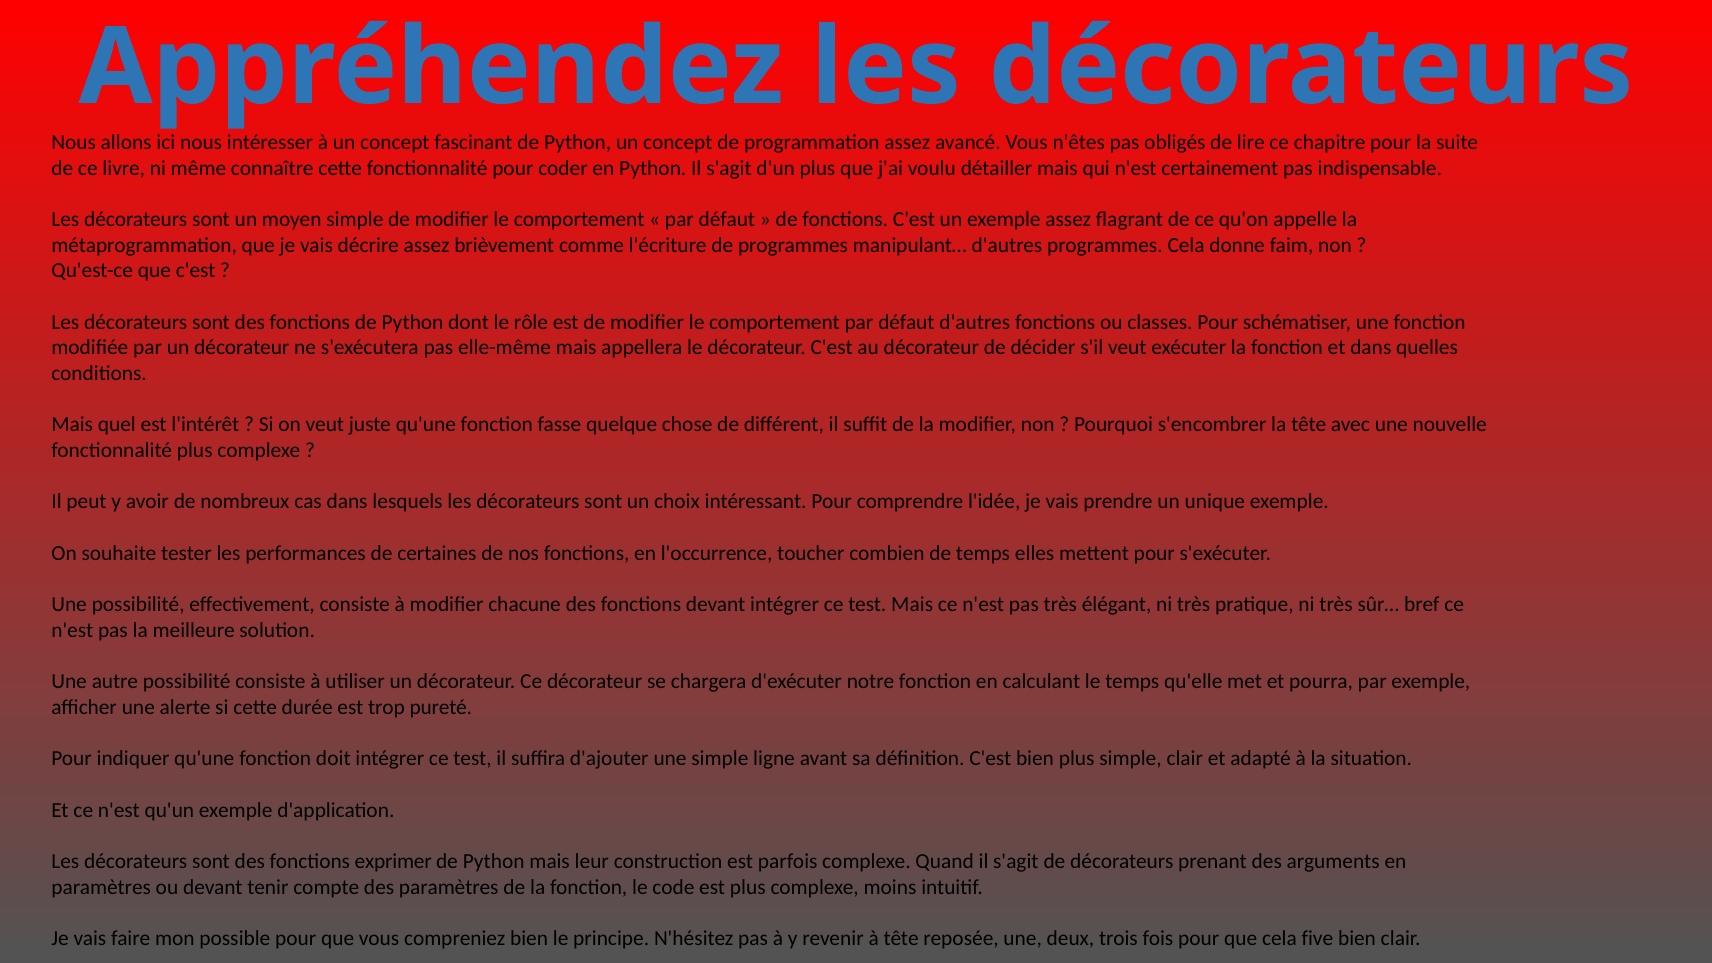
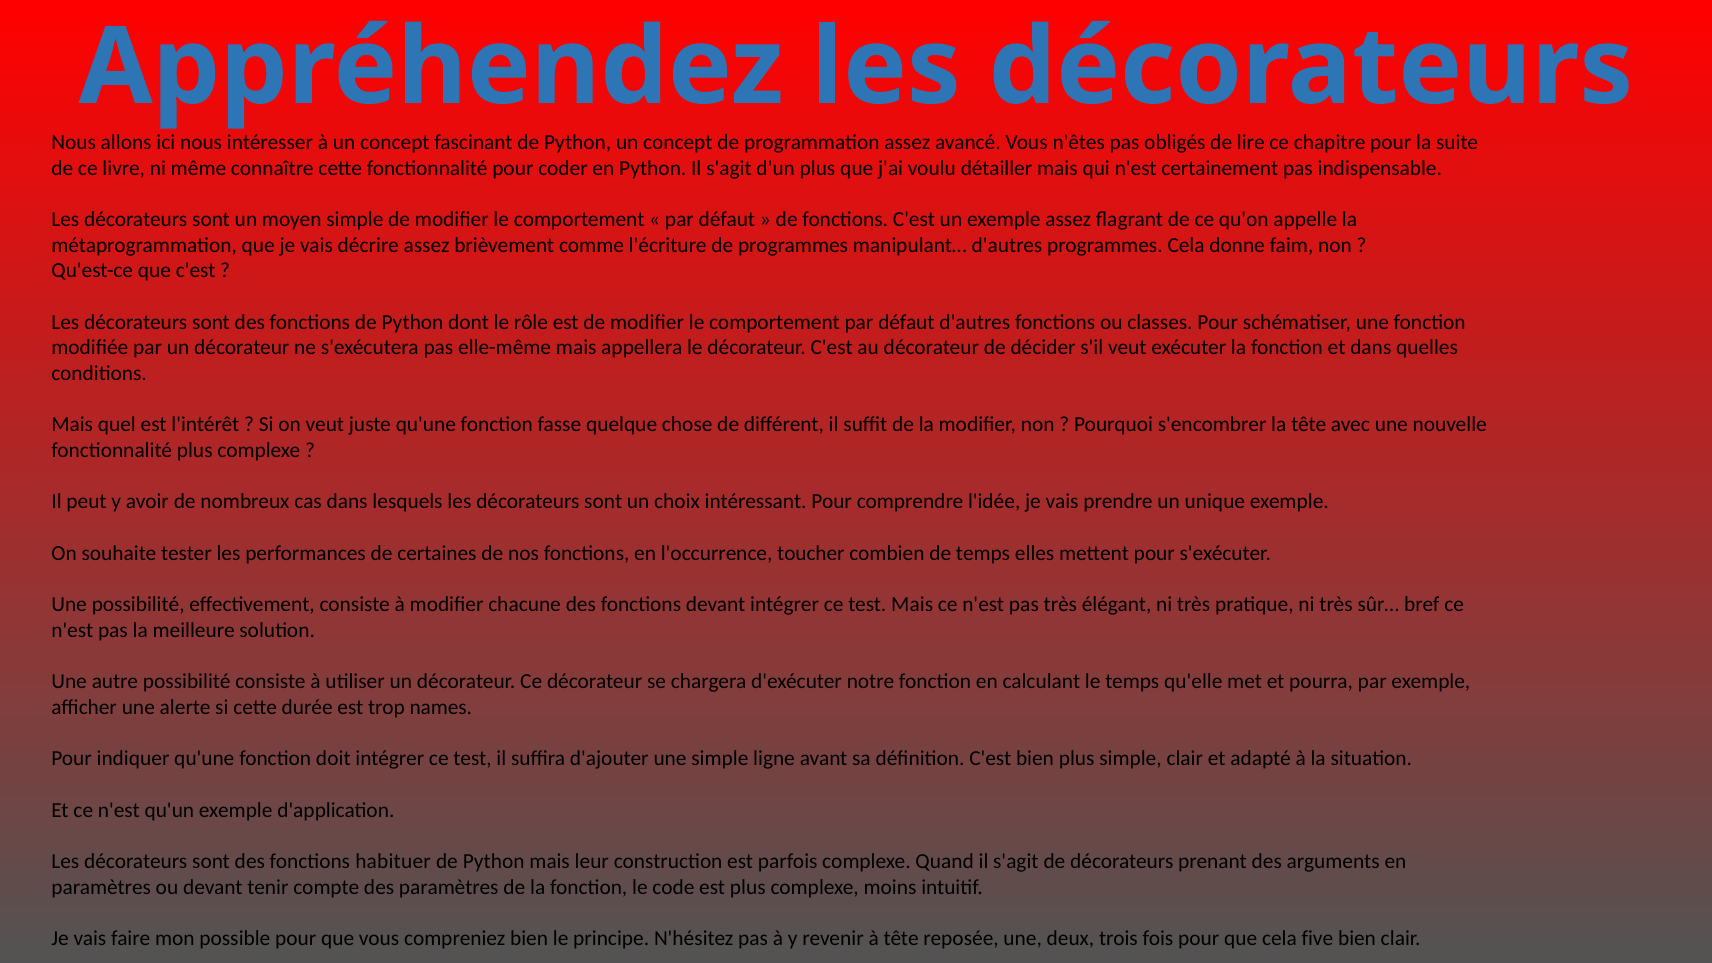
pureté: pureté -> names
exprimer: exprimer -> habituer
